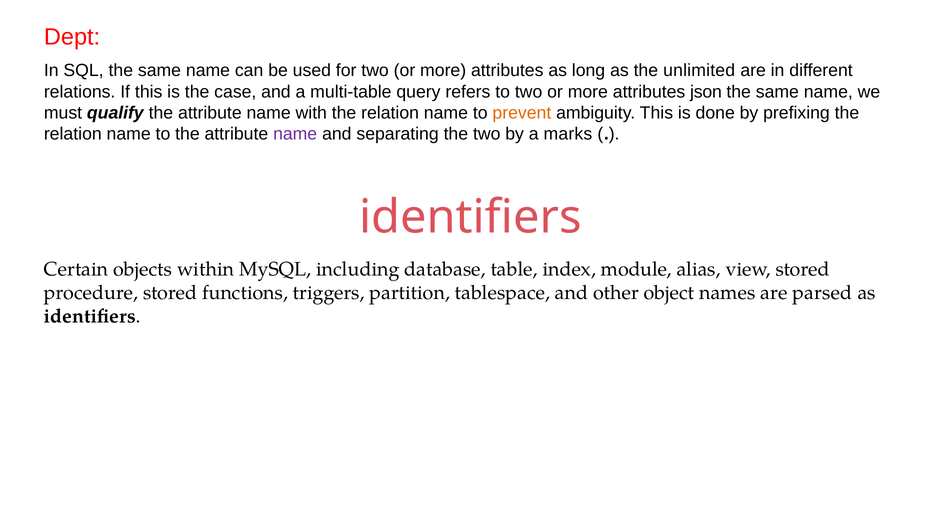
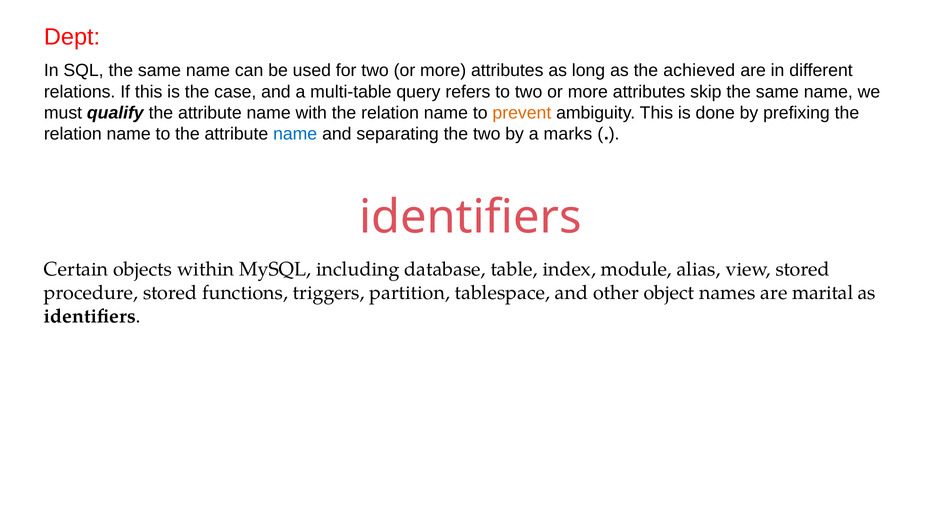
unlimited: unlimited -> achieved
json: json -> skip
name at (295, 134) colour: purple -> blue
parsed: parsed -> marital
